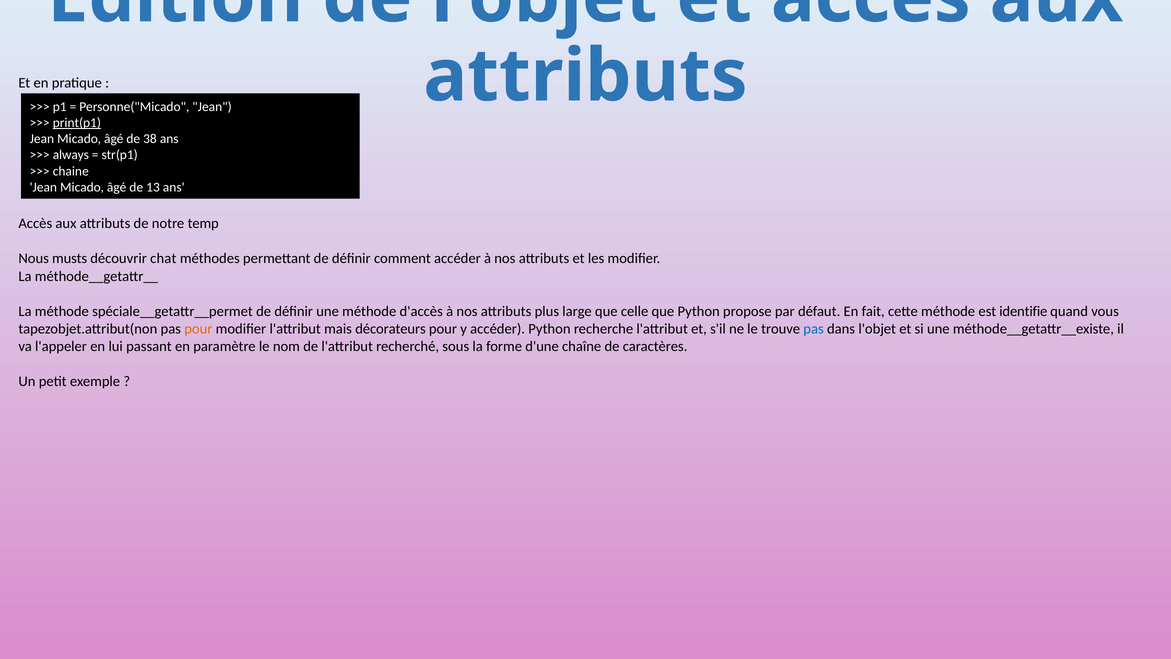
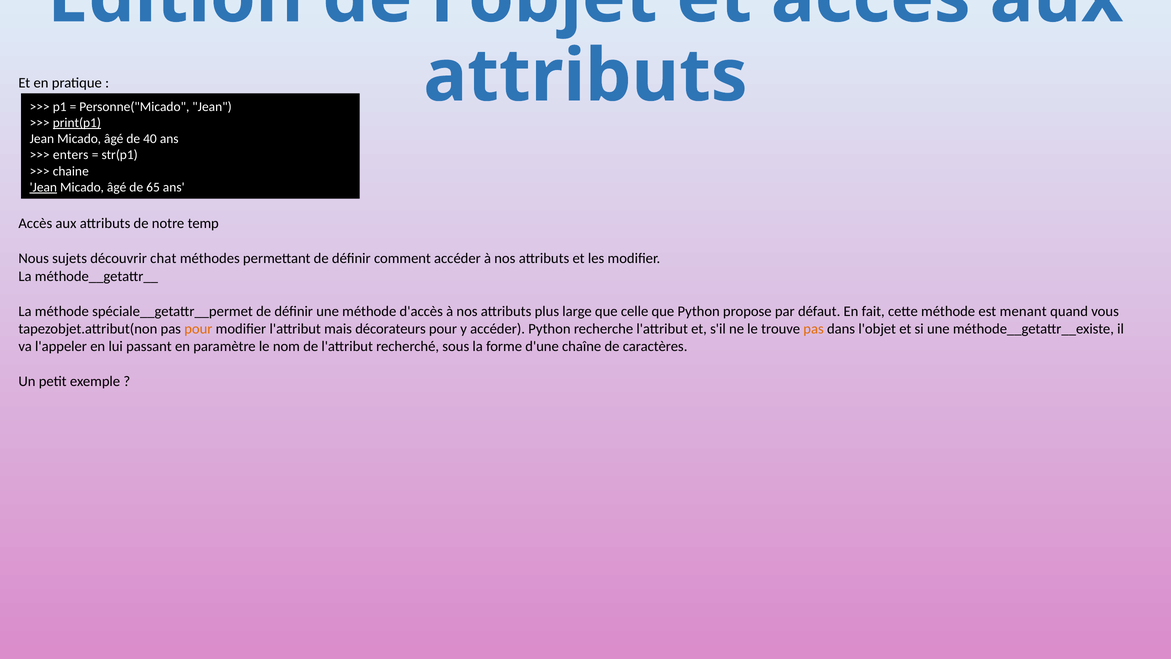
38: 38 -> 40
always: always -> enters
Jean at (43, 187) underline: none -> present
13: 13 -> 65
musts: musts -> sujets
identifie: identifie -> menant
pas at (814, 329) colour: blue -> orange
